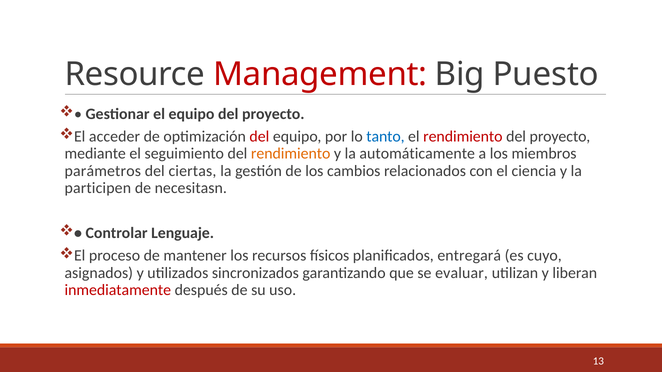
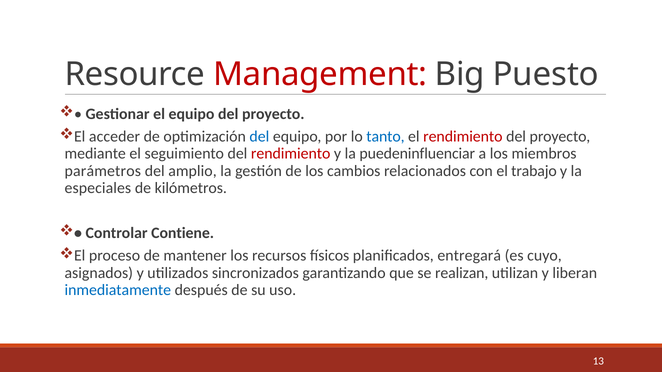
del at (259, 137) colour: red -> blue
rendimiento at (291, 154) colour: orange -> red
automáticamente: automáticamente -> puedeninfluenciar
ciertas: ciertas -> amplio
ciencia: ciencia -> trabajo
participen: participen -> especiales
necesitasn: necesitasn -> kilómetros
Lenguaje: Lenguaje -> Contiene
evaluar: evaluar -> realizan
inmediatamente colour: red -> blue
